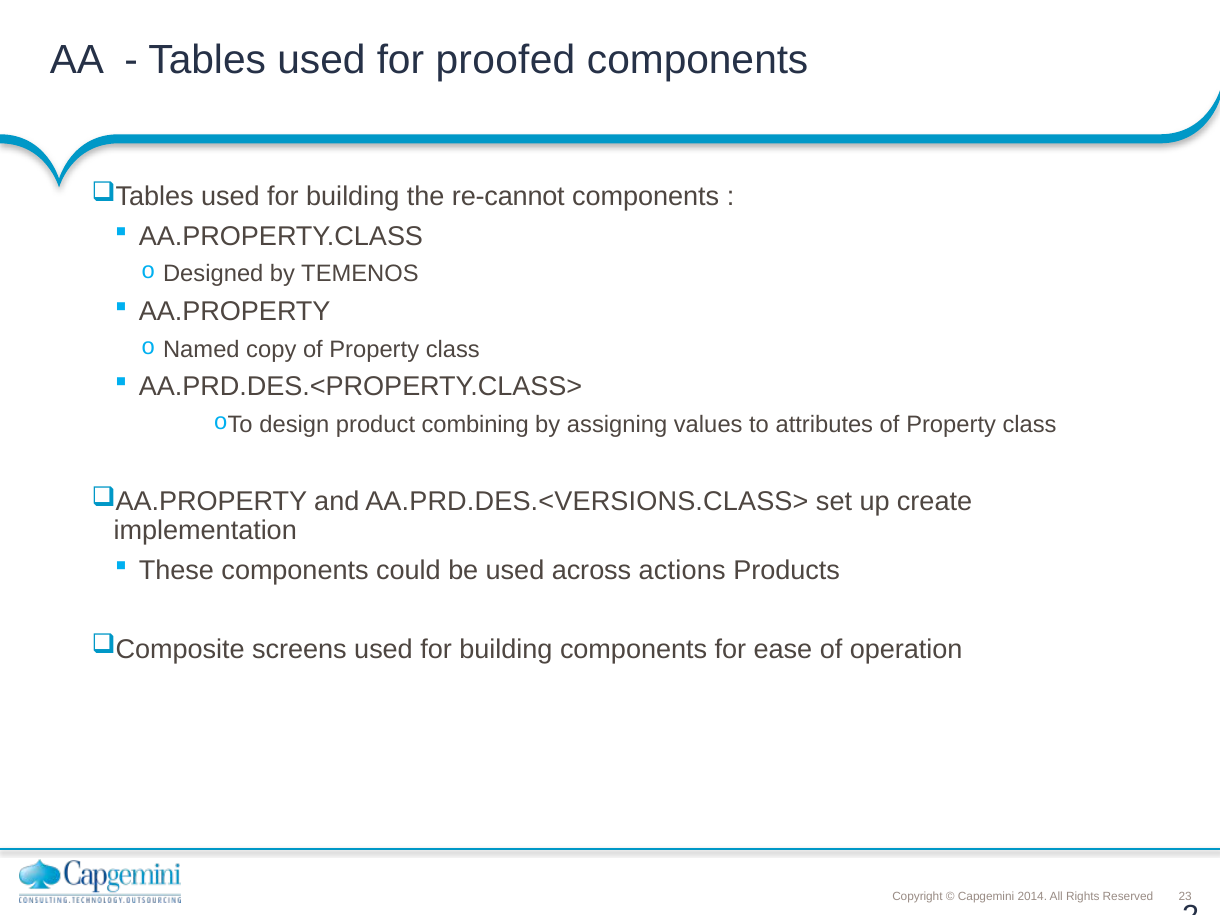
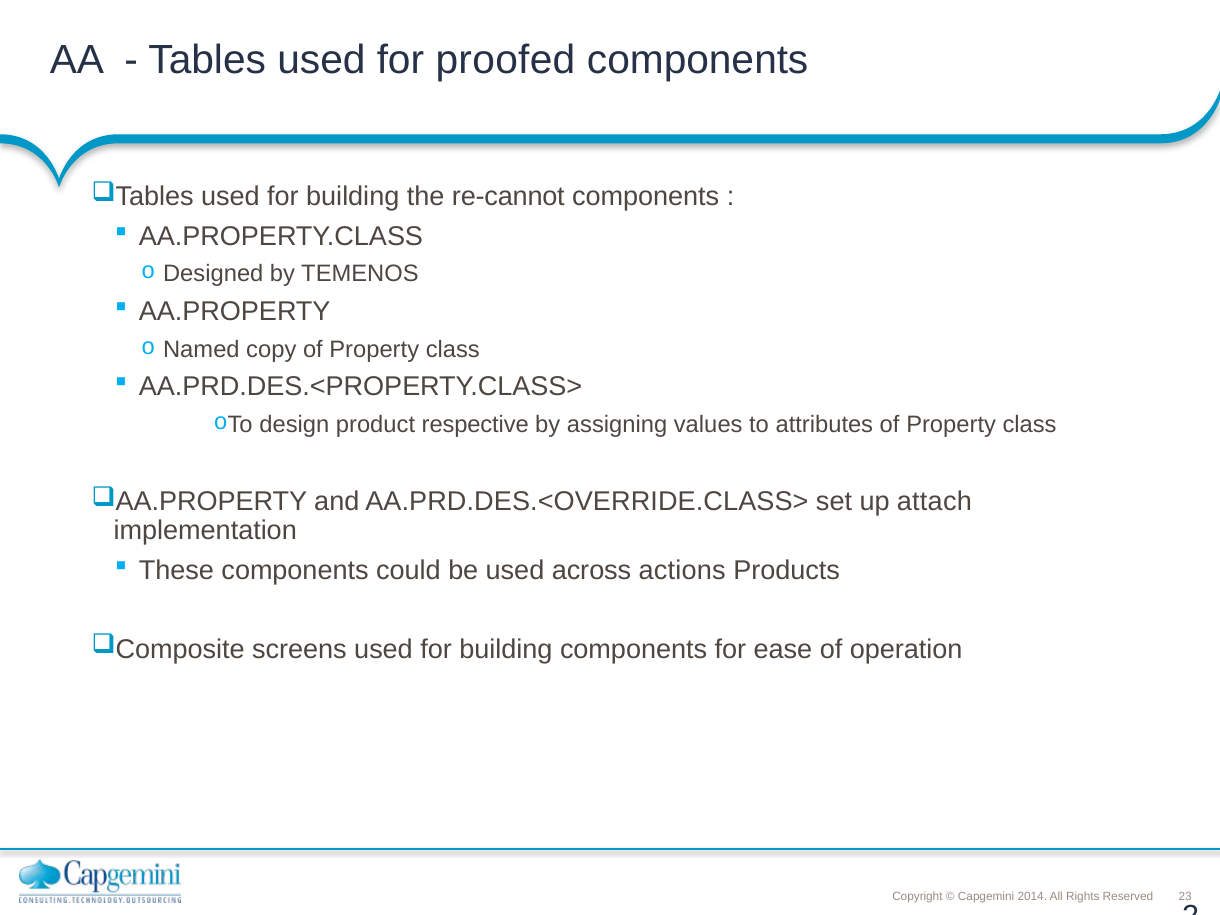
combining: combining -> respective
AA.PRD.DES.<VERSIONS.CLASS>: AA.PRD.DES.<VERSIONS.CLASS> -> AA.PRD.DES.<OVERRIDE.CLASS>
create: create -> attach
